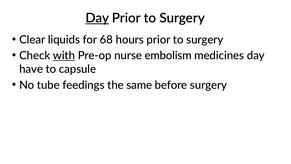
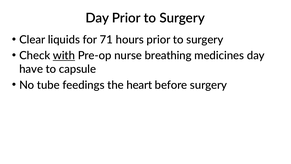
Day at (97, 18) underline: present -> none
68: 68 -> 71
embolism: embolism -> breathing
same: same -> heart
